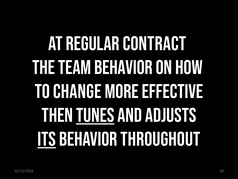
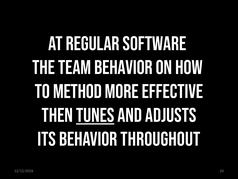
contract: contract -> software
change: change -> method
its underline: present -> none
